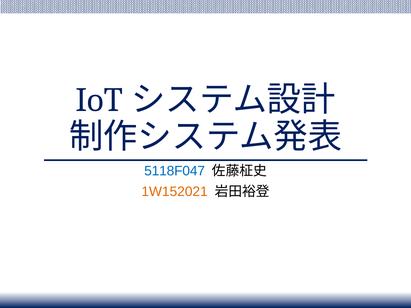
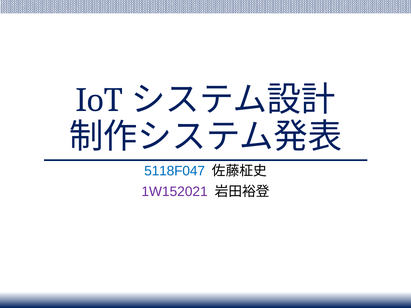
1W152021 colour: orange -> purple
